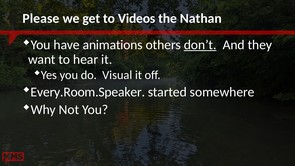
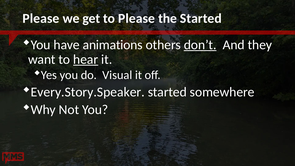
to Videos: Videos -> Please
the Nathan: Nathan -> Started
hear underline: none -> present
Every.Room.Speaker: Every.Room.Speaker -> Every.Story.Speaker
